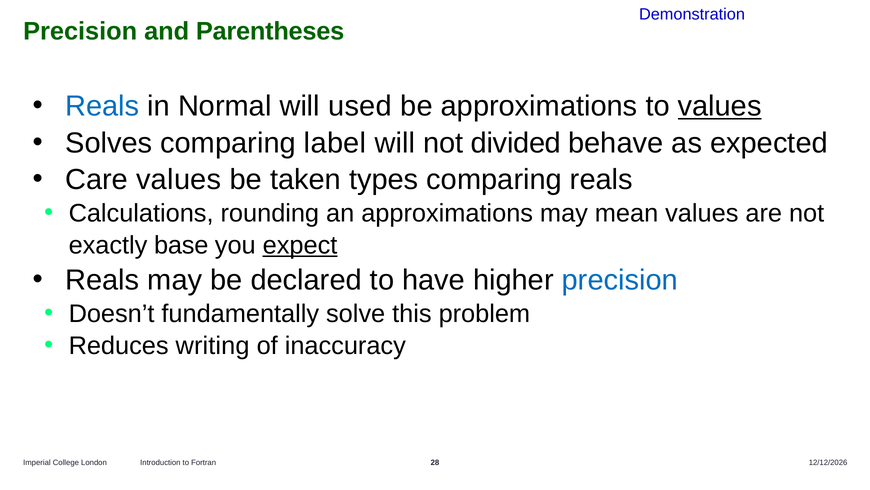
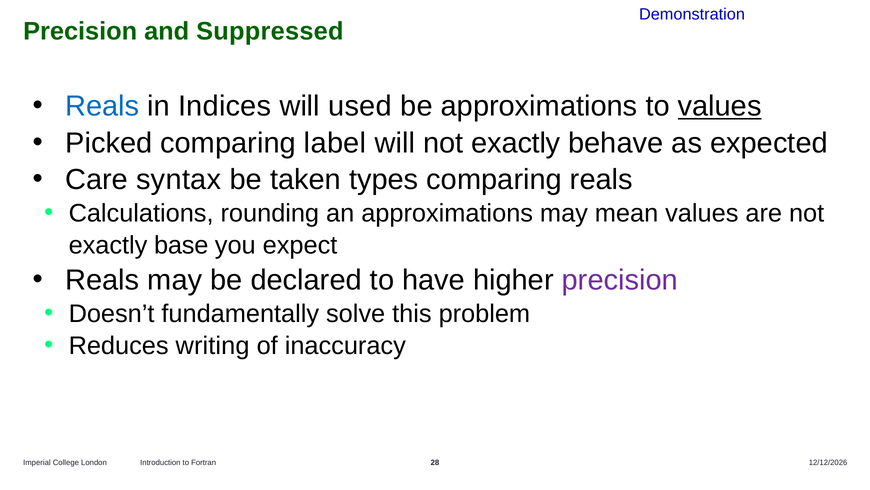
Parentheses: Parentheses -> Suppressed
Normal: Normal -> Indices
Solves: Solves -> Picked
will not divided: divided -> exactly
Care values: values -> syntax
expect underline: present -> none
precision at (620, 280) colour: blue -> purple
